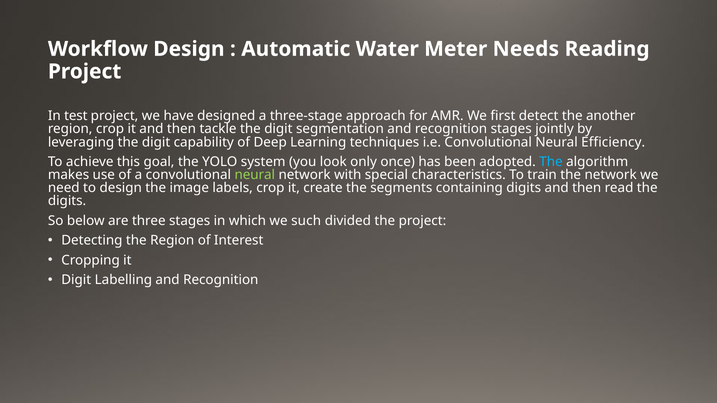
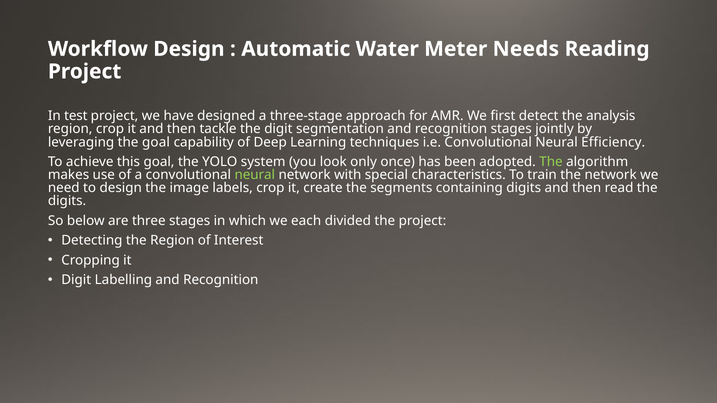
another: another -> analysis
leveraging the digit: digit -> goal
The at (551, 162) colour: light blue -> light green
such: such -> each
